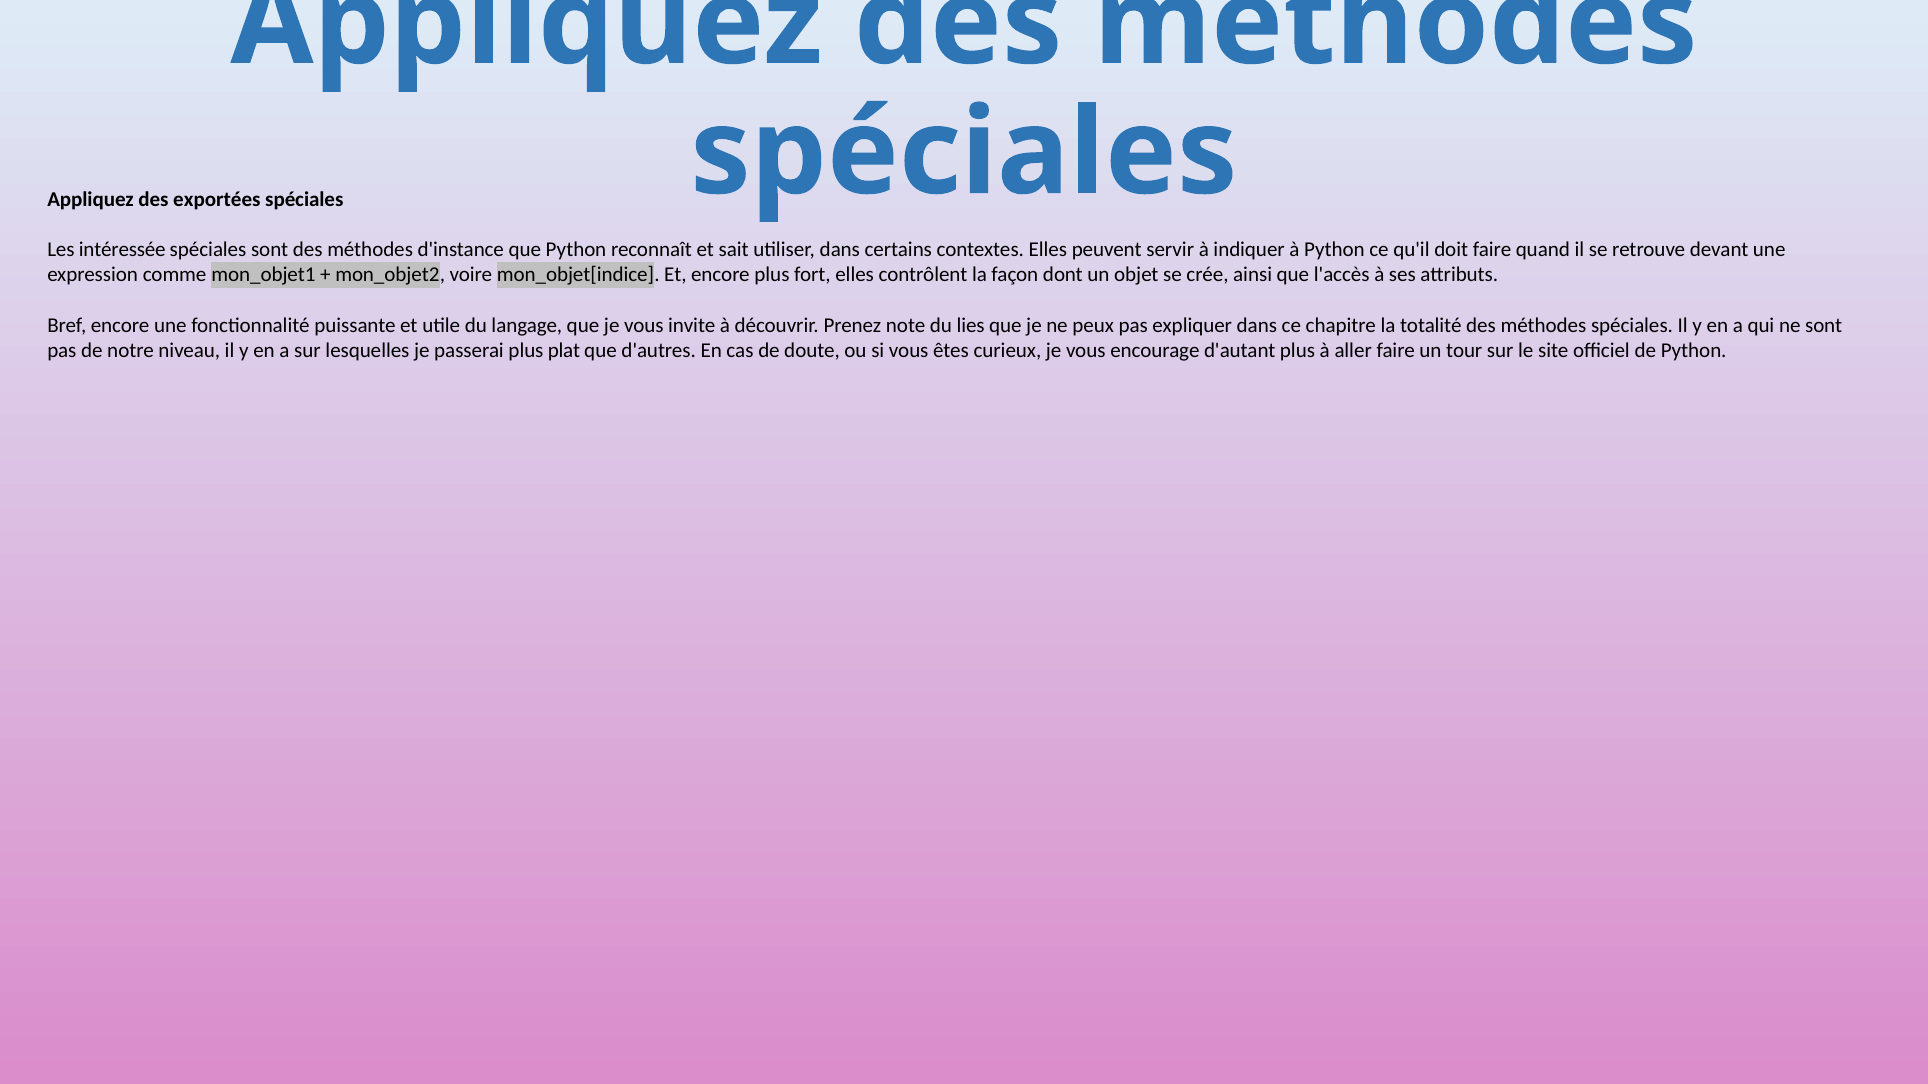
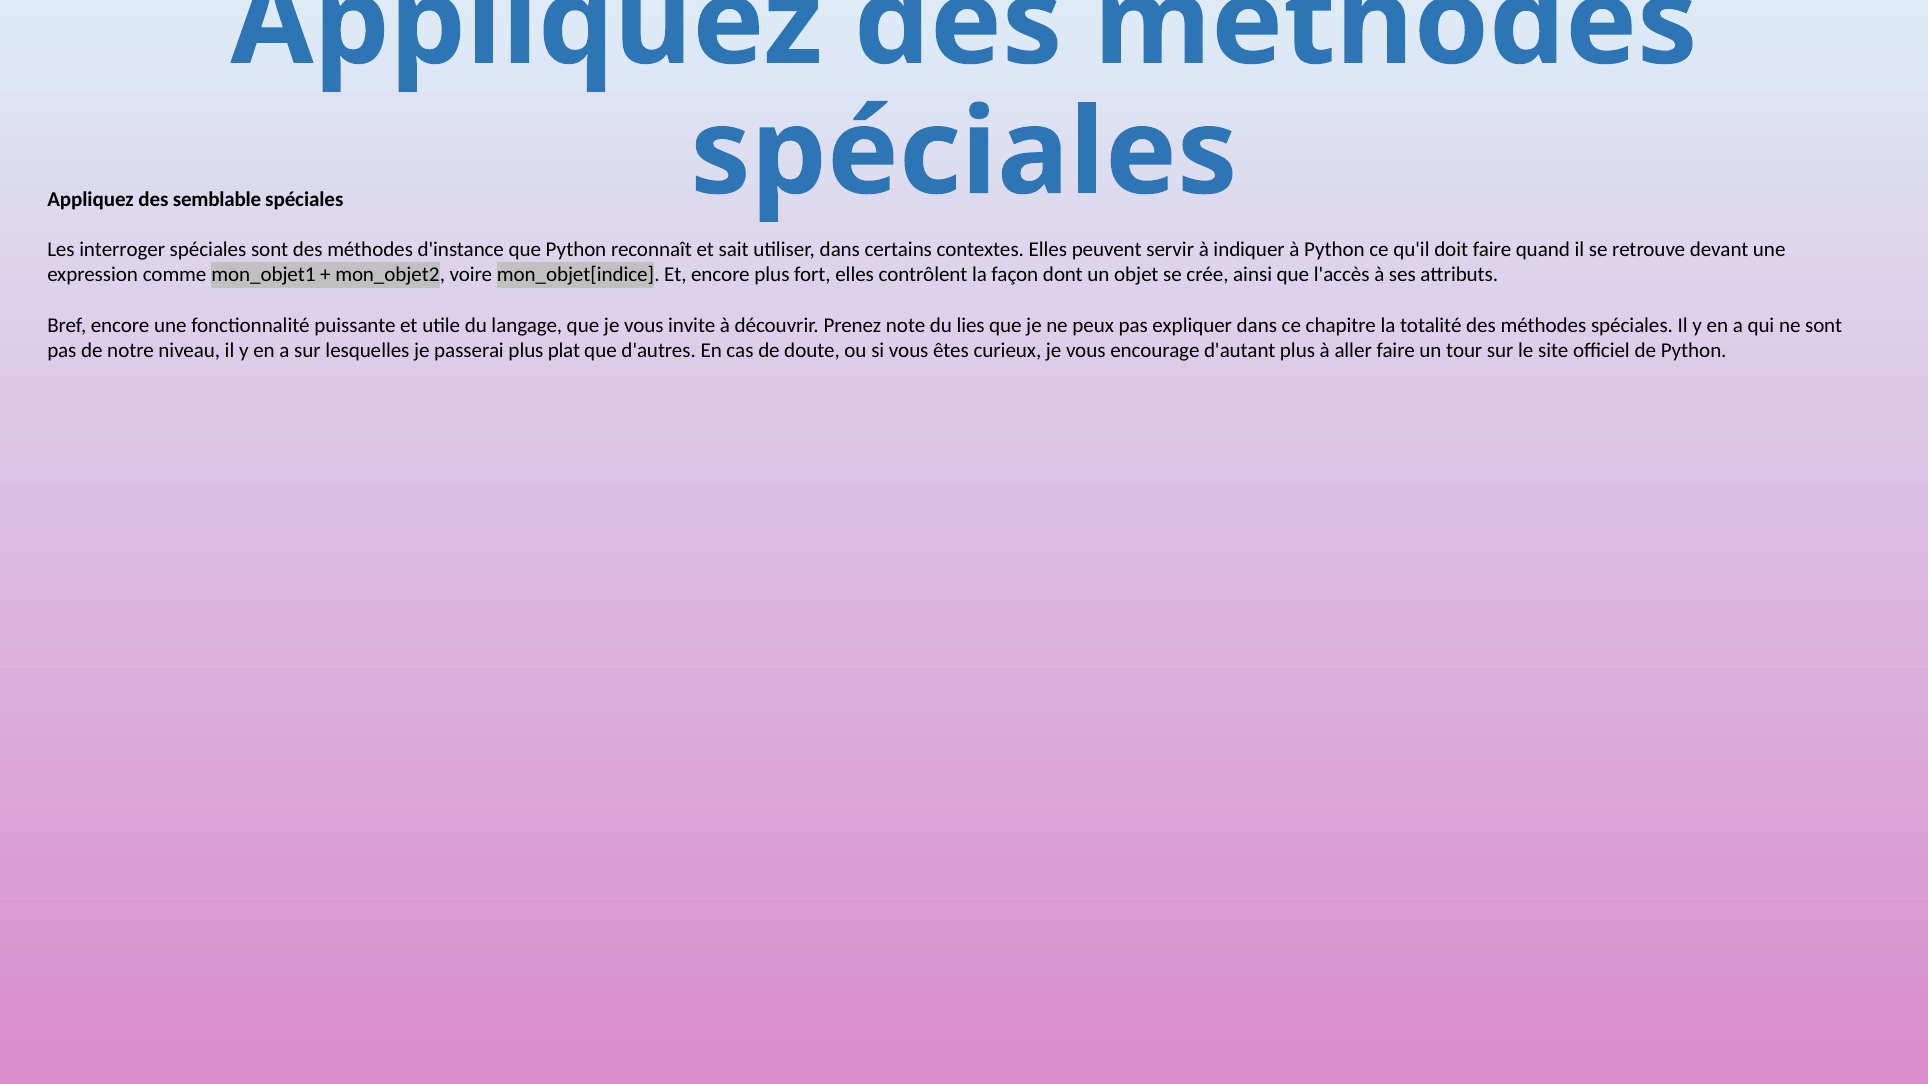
exportées: exportées -> semblable
intéressée: intéressée -> interroger
